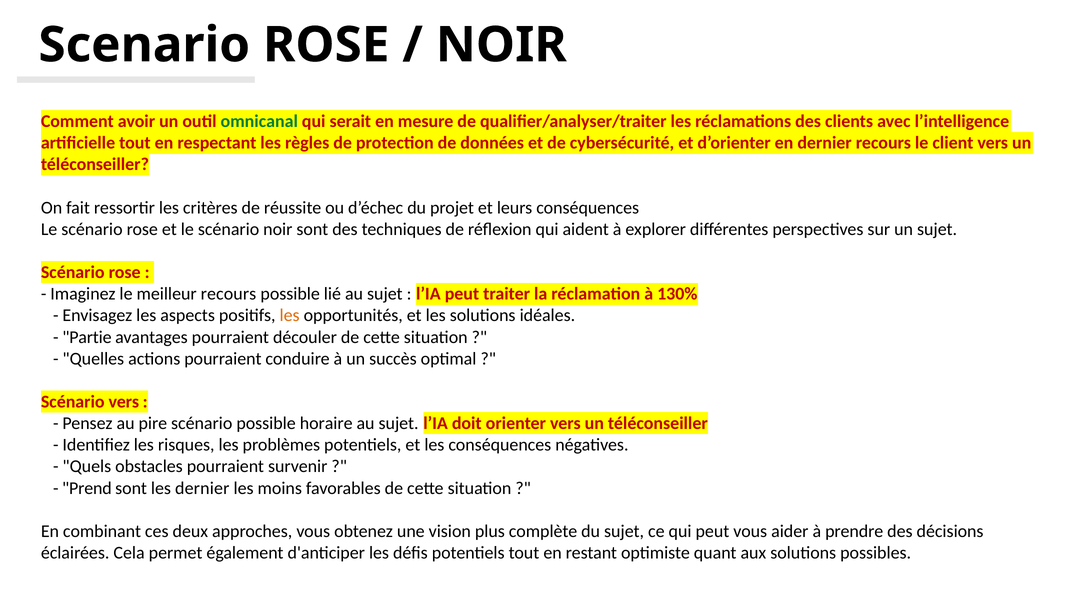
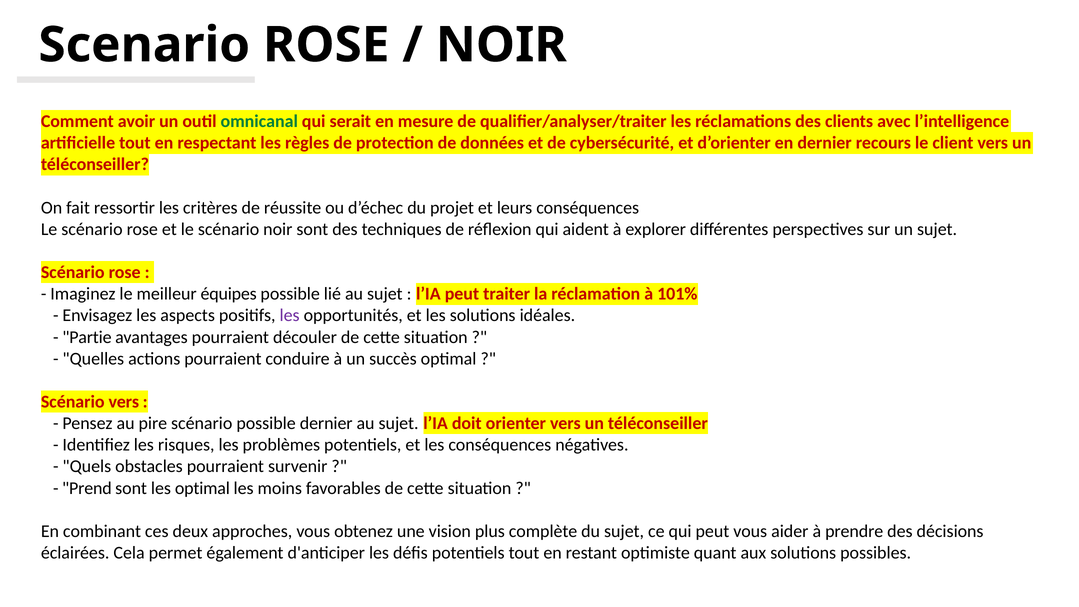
meilleur recours: recours -> équipes
130%: 130% -> 101%
les at (290, 316) colour: orange -> purple
possible horaire: horaire -> dernier
les dernier: dernier -> optimal
